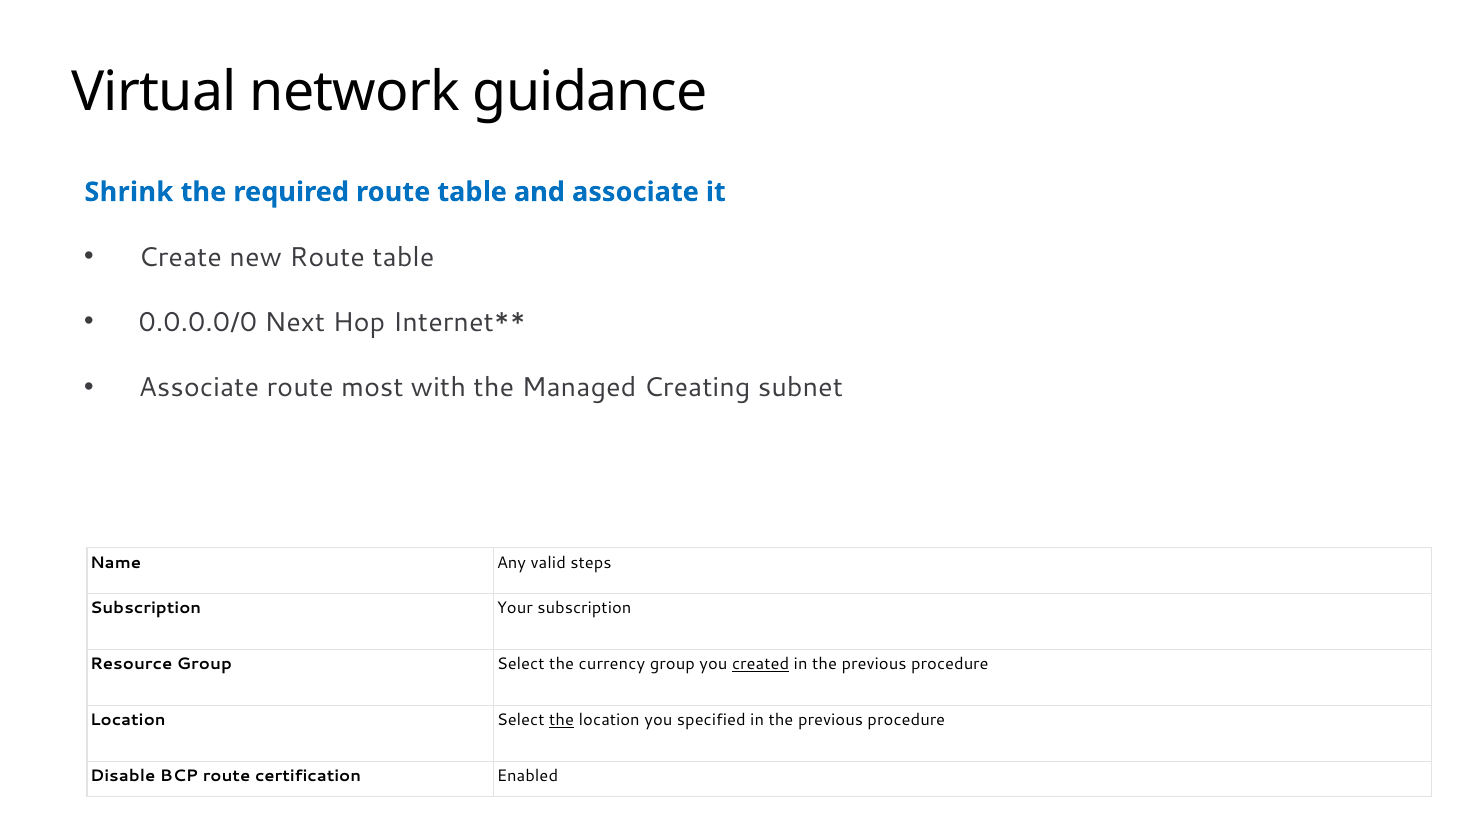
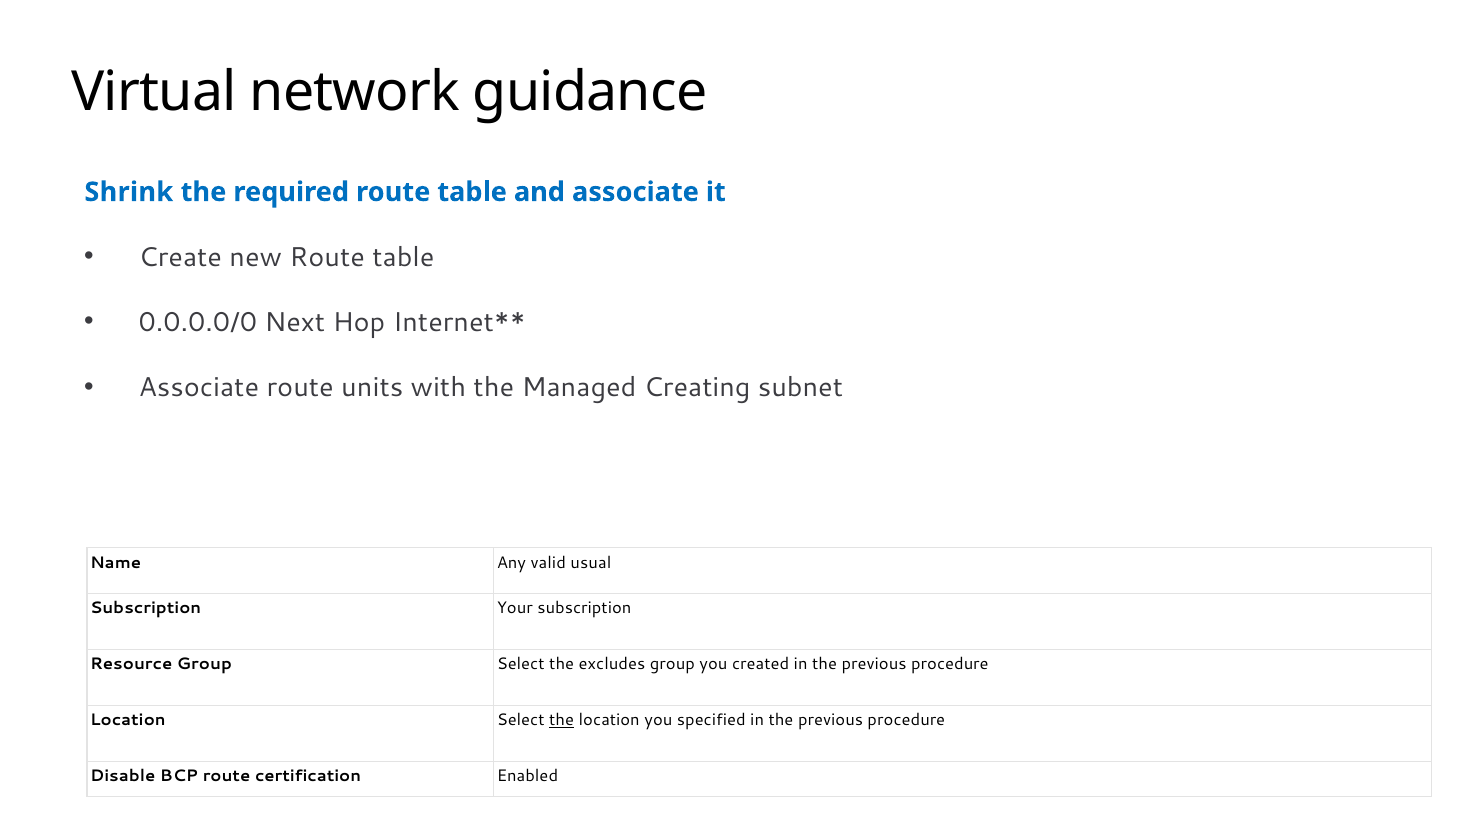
most: most -> units
steps: steps -> usual
currency: currency -> excludes
created underline: present -> none
